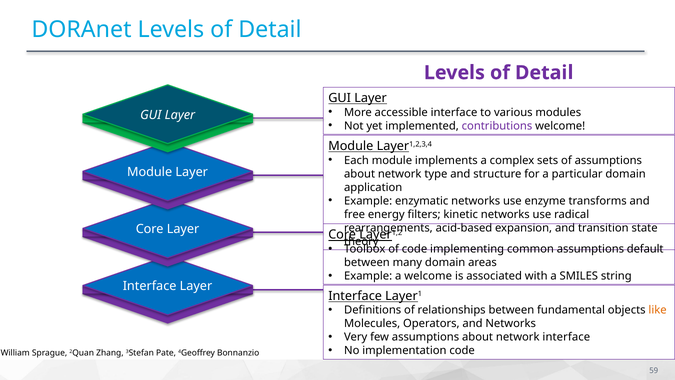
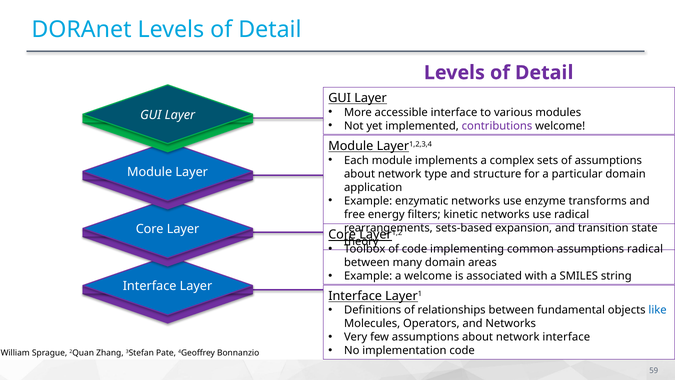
acid-based: acid-based -> sets-based
assumptions default: default -> radical
like colour: orange -> blue
